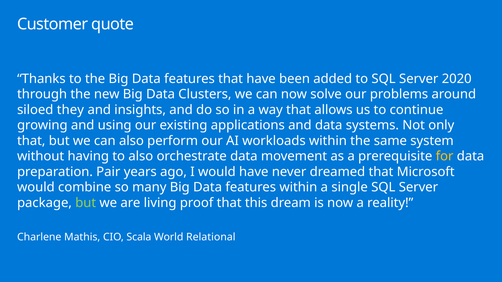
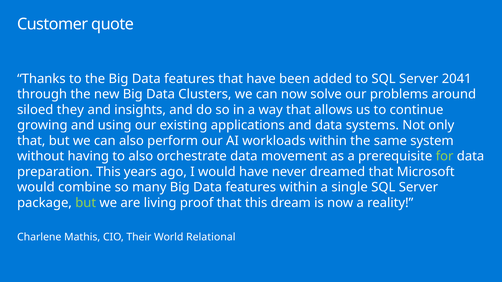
2020: 2020 -> 2041
for colour: yellow -> light green
preparation Pair: Pair -> This
Scala: Scala -> Their
